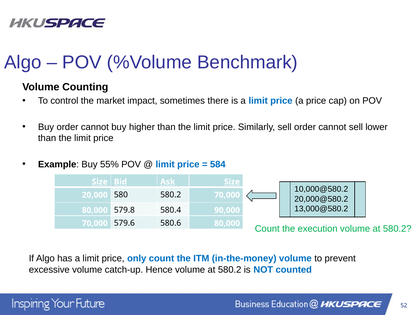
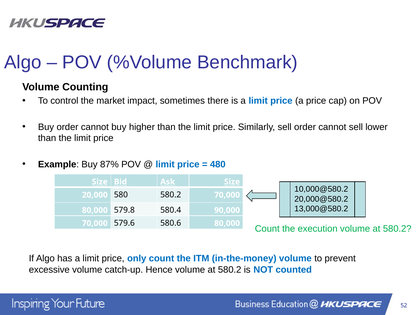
55%: 55% -> 87%
584: 584 -> 480
